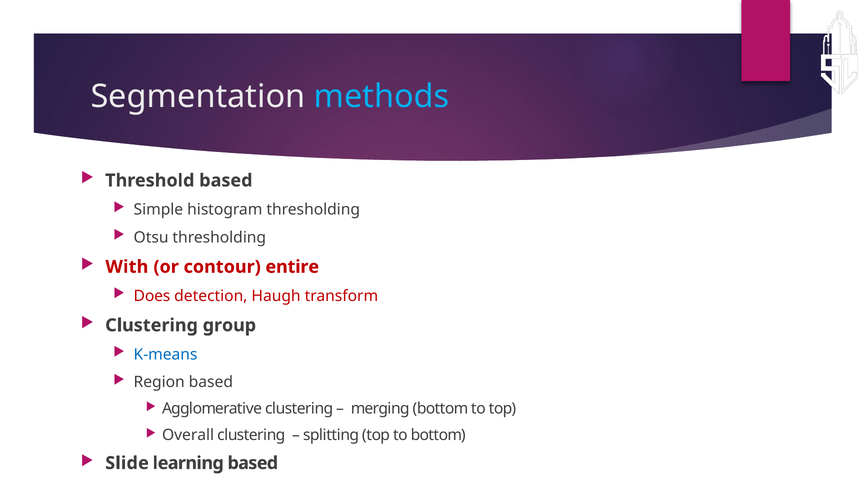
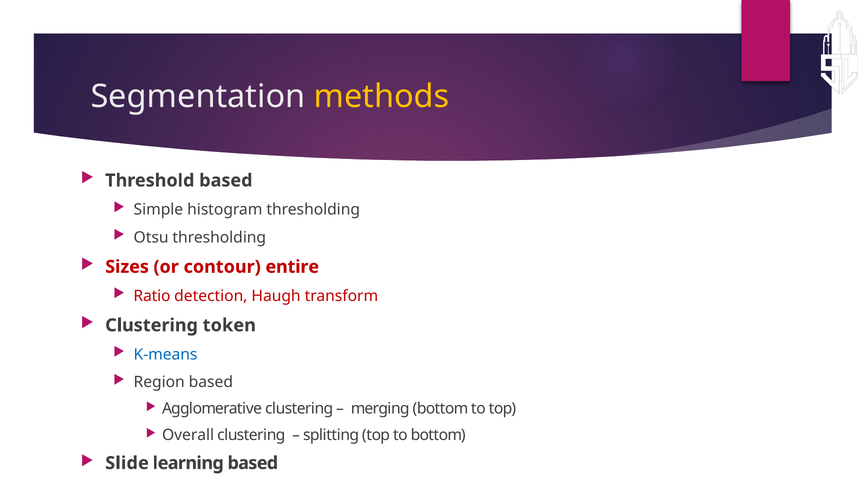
methods colour: light blue -> yellow
With: With -> Sizes
Does: Does -> Ratio
group: group -> token
